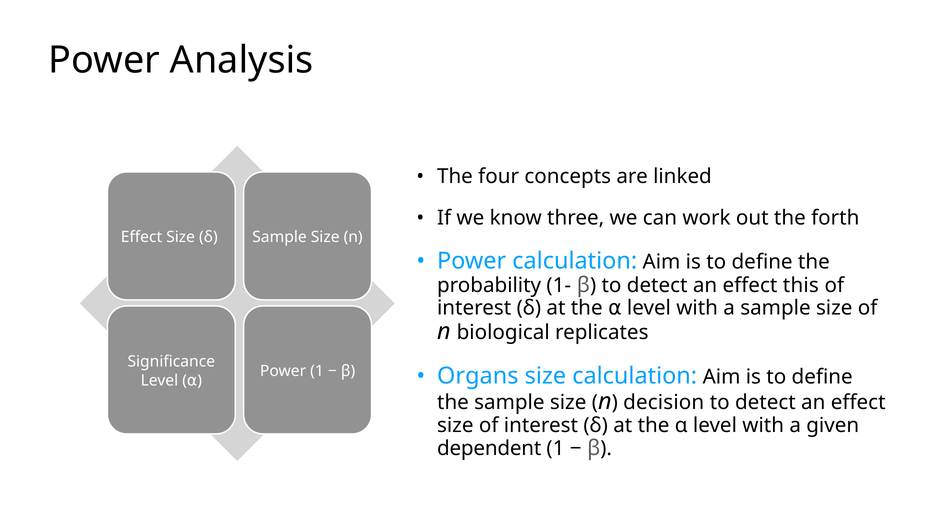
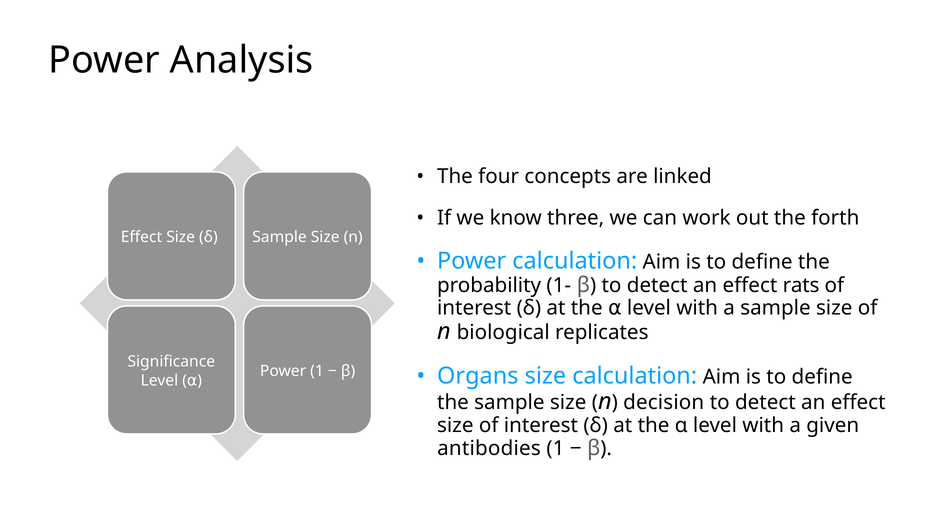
this: this -> rats
dependent: dependent -> antibodies
